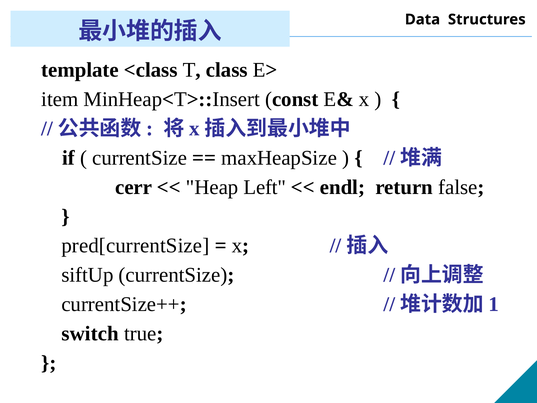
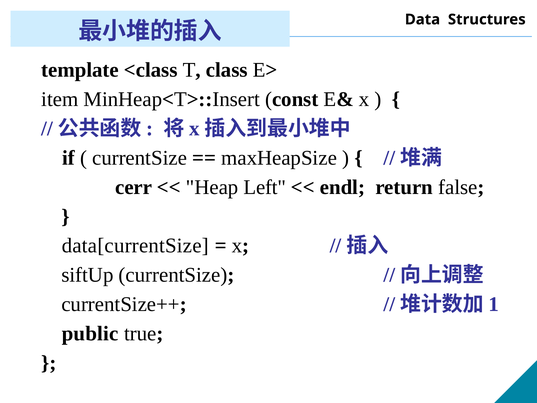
pred[currentSize: pred[currentSize -> data[currentSize
switch: switch -> public
